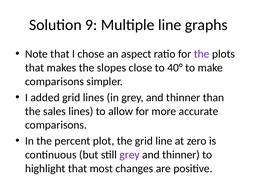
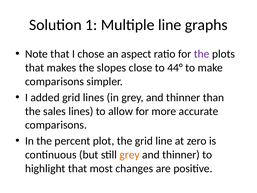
9: 9 -> 1
40°: 40° -> 44°
grey at (130, 155) colour: purple -> orange
